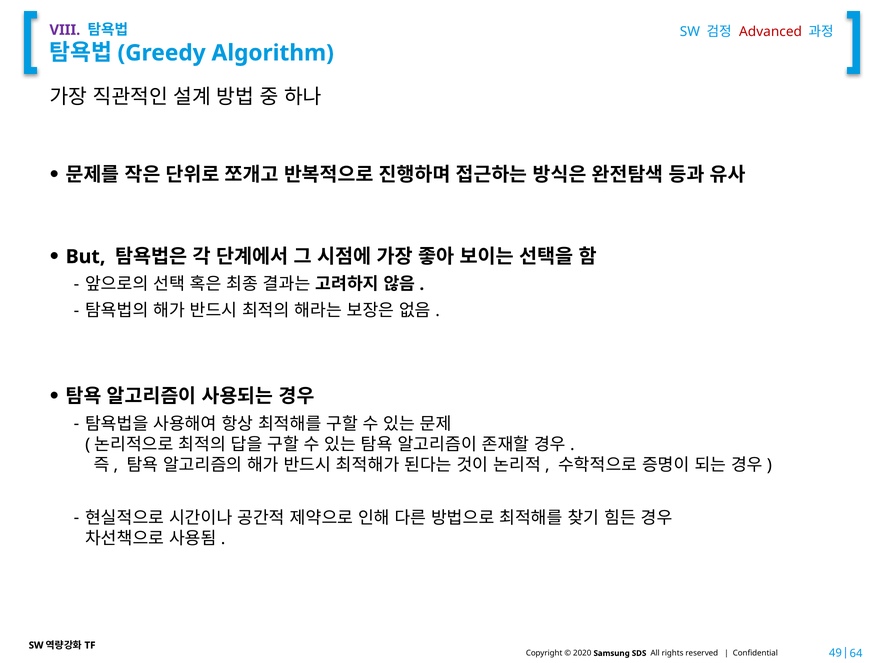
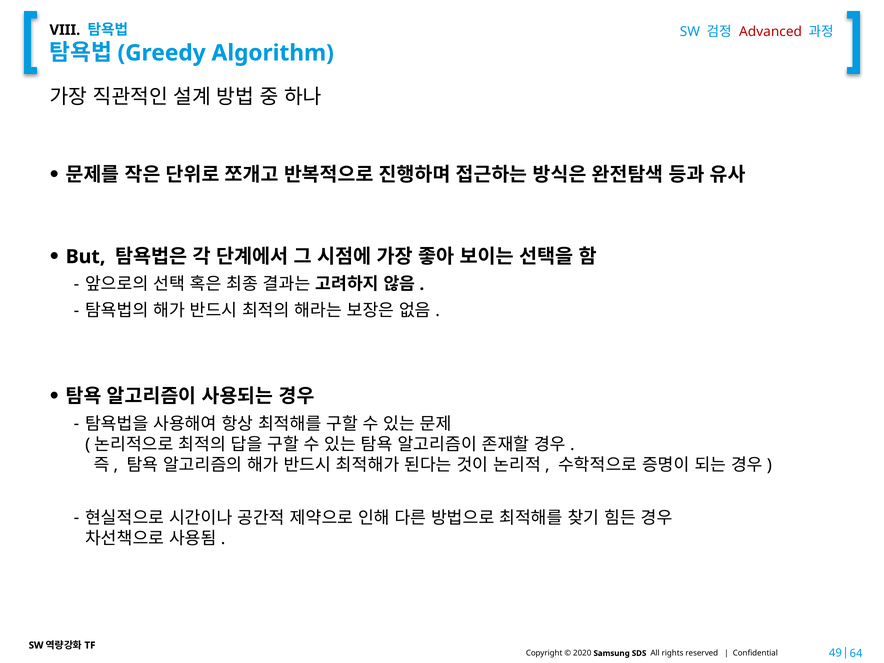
VIII colour: purple -> black
